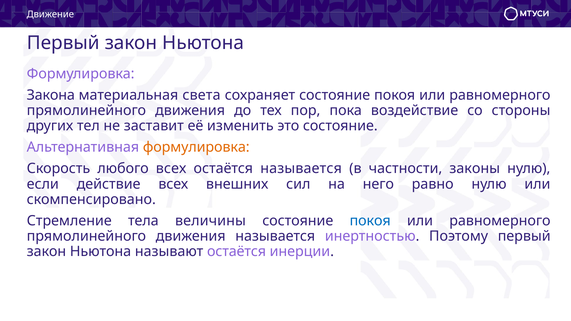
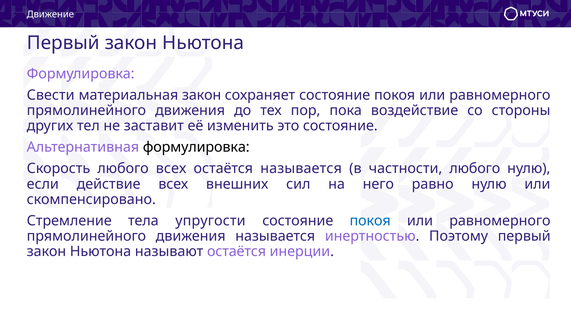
Закона: Закона -> Свести
материальная света: света -> закон
формулировка at (196, 147) colour: orange -> black
частности законы: законы -> любого
величины: величины -> упругости
